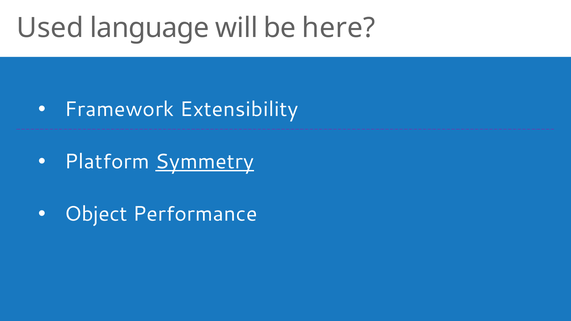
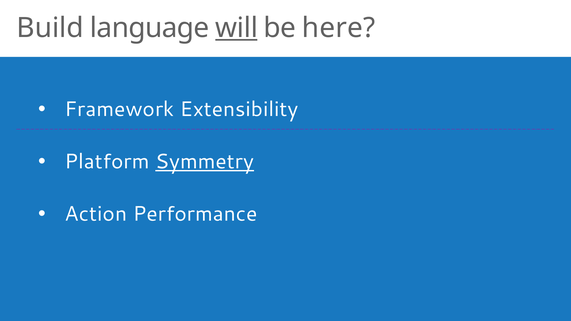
Used: Used -> Build
will underline: none -> present
Object: Object -> Action
